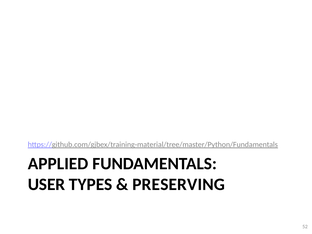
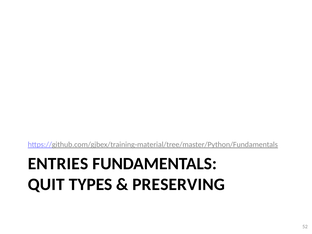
APPLIED: APPLIED -> ENTRIES
USER: USER -> QUIT
